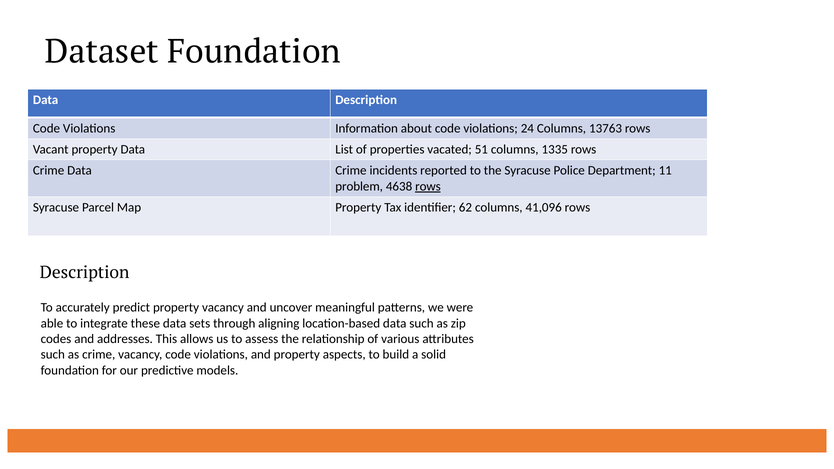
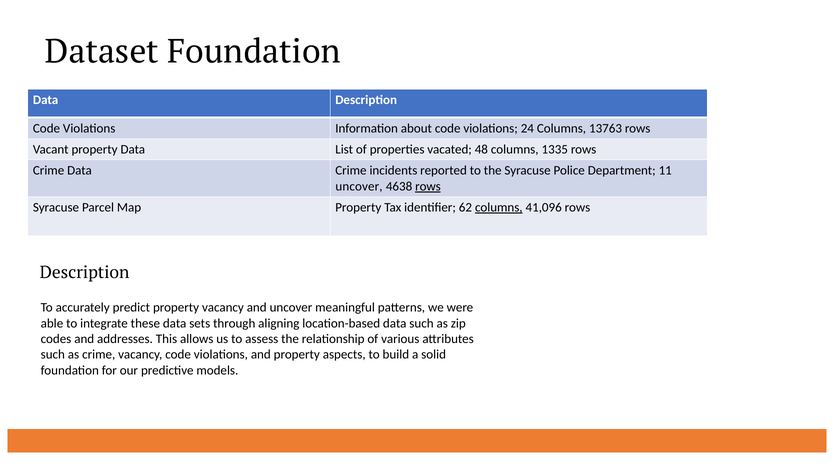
51: 51 -> 48
problem at (359, 186): problem -> uncover
columns at (499, 208) underline: none -> present
